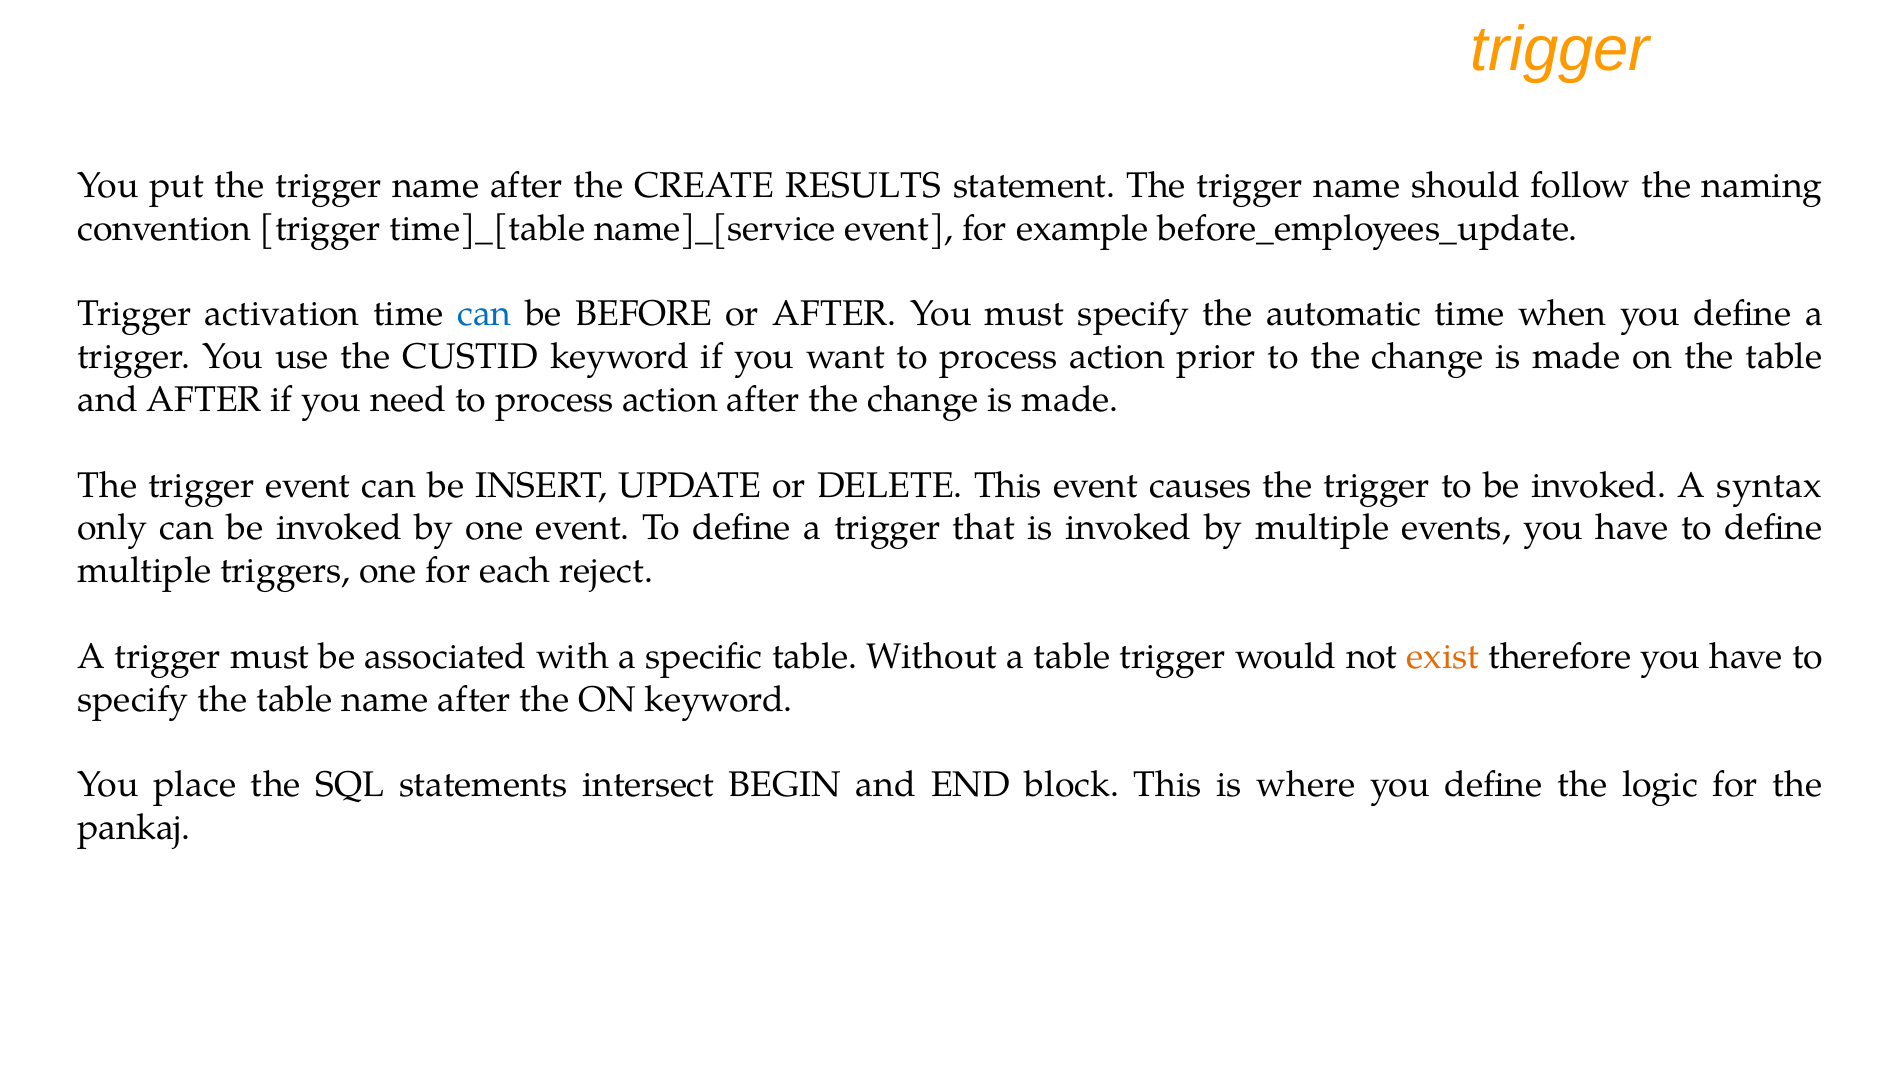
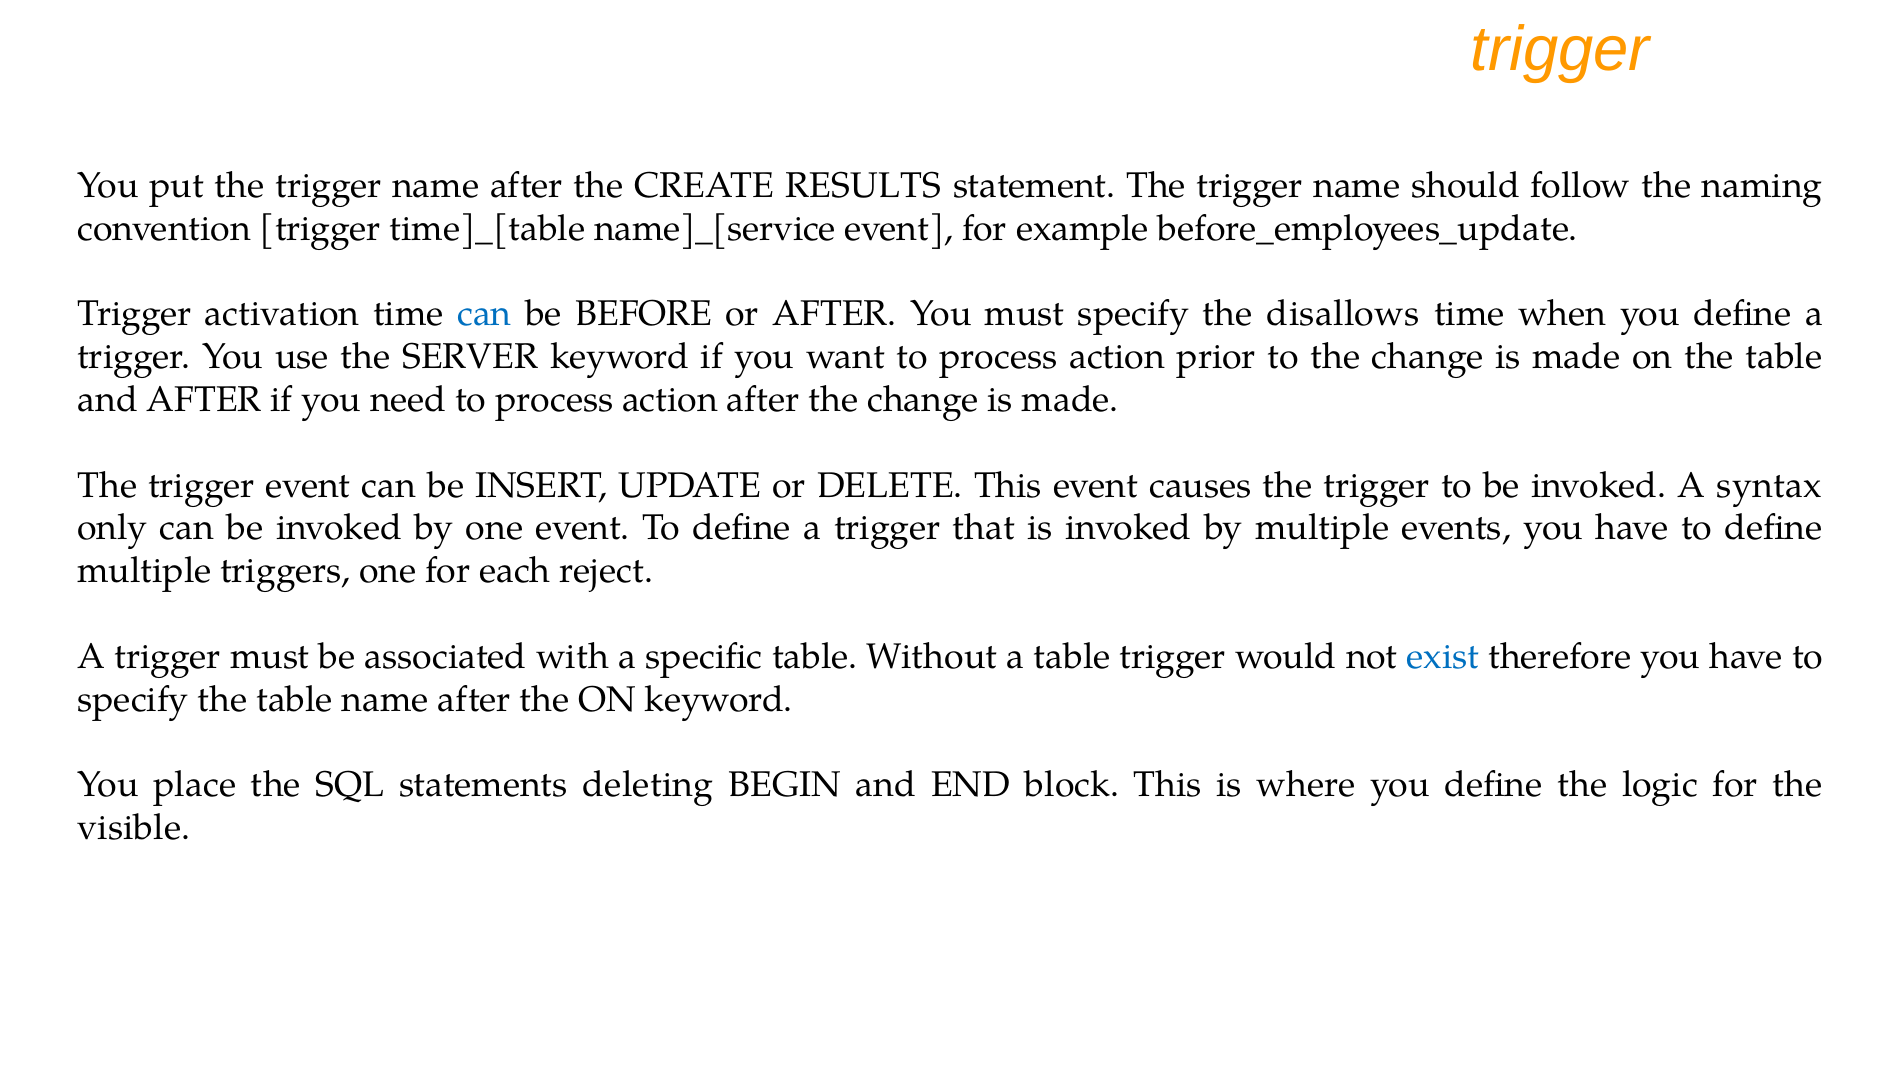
automatic: automatic -> disallows
CUSTID: CUSTID -> SERVER
exist colour: orange -> blue
intersect: intersect -> deleting
pankaj: pankaj -> visible
